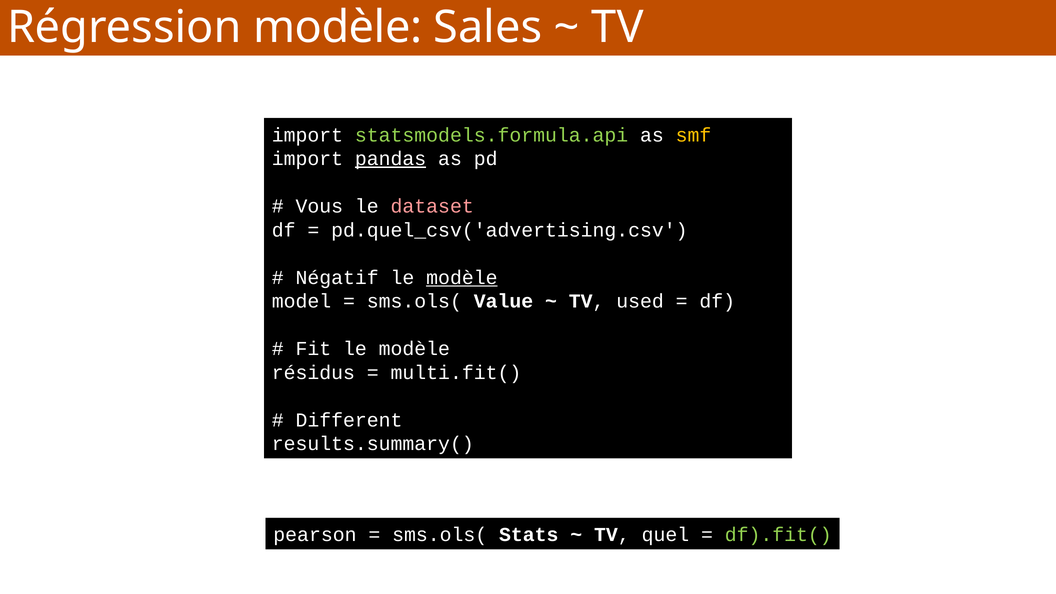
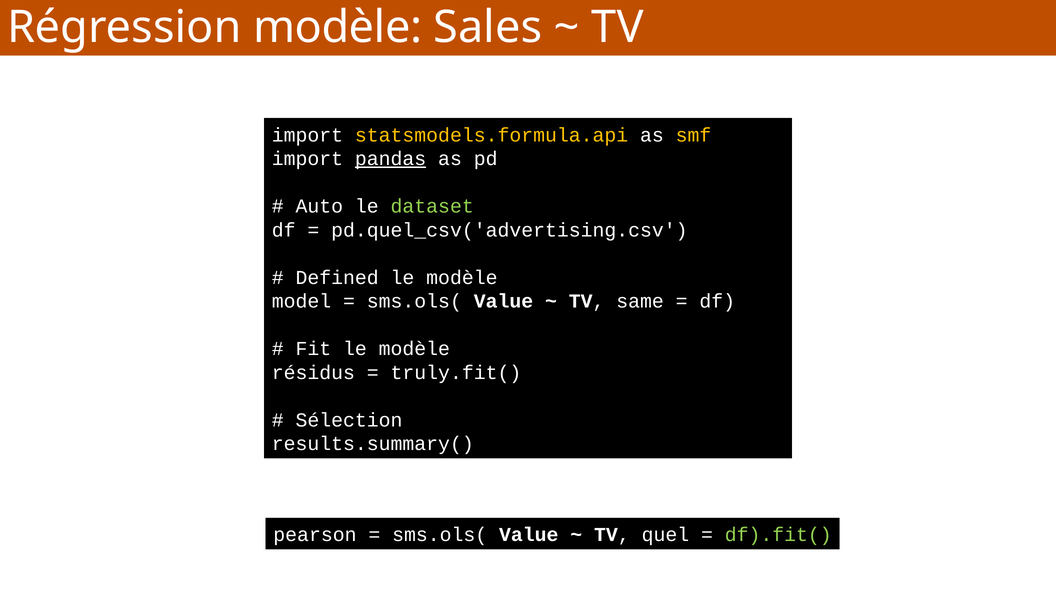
statsmodels.formula.api colour: light green -> yellow
Vous: Vous -> Auto
dataset colour: pink -> light green
Négatif: Négatif -> Defined
modèle at (462, 278) underline: present -> none
used: used -> same
multi.fit(: multi.fit( -> truly.fit(
Different: Different -> Sélection
Stats at (529, 535): Stats -> Value
